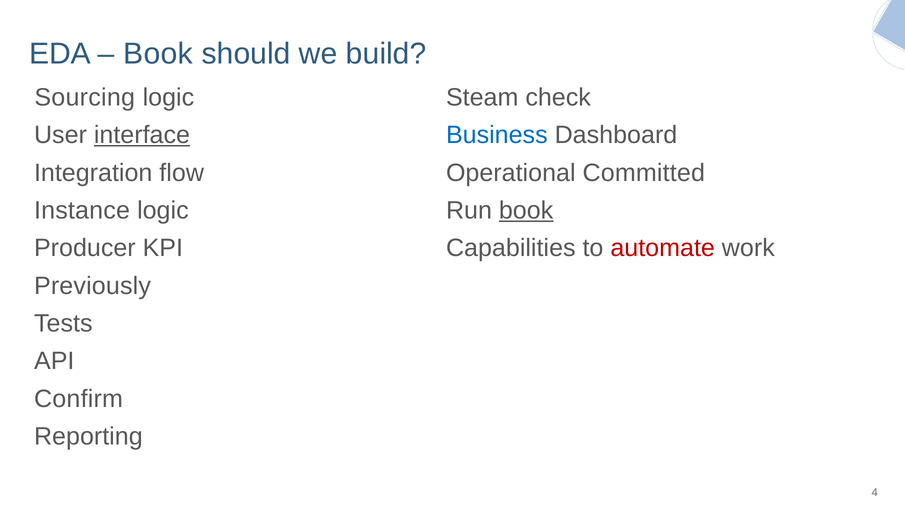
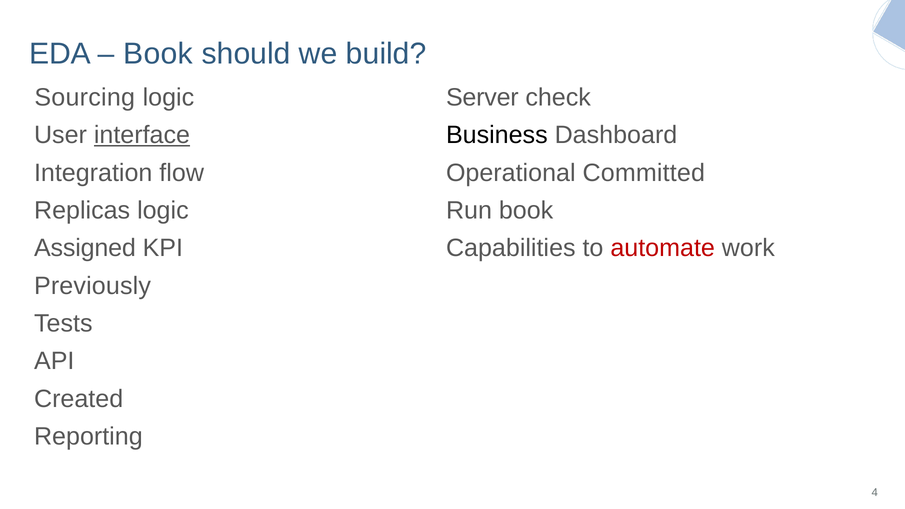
Steam: Steam -> Server
Business colour: blue -> black
Instance: Instance -> Replicas
book at (526, 211) underline: present -> none
Producer: Producer -> Assigned
Confirm: Confirm -> Created
